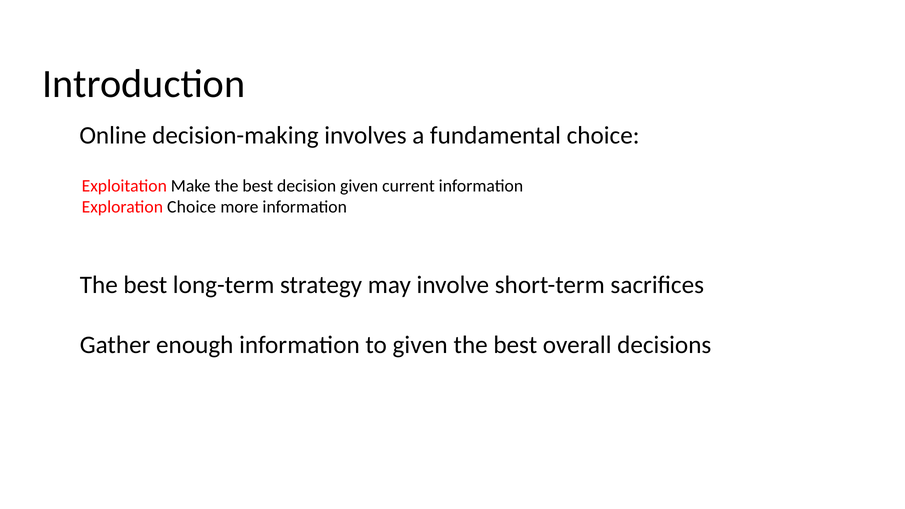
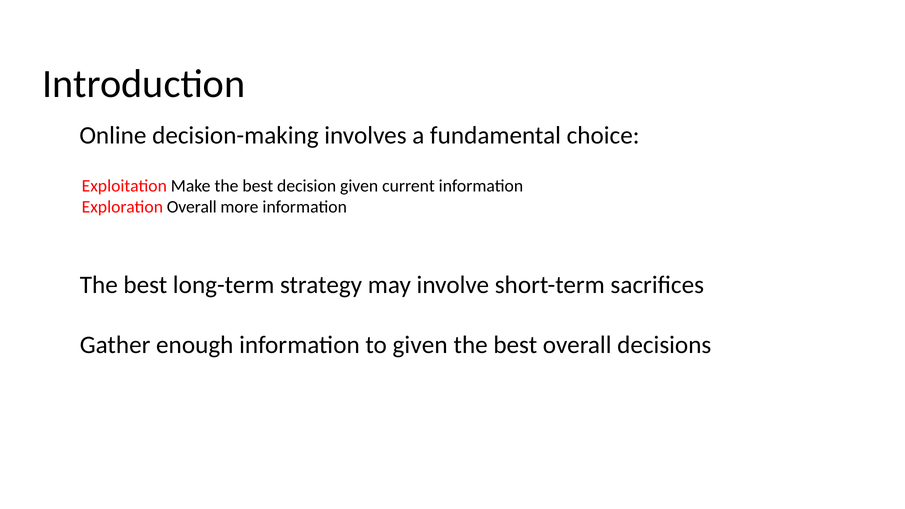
Exploration Choice: Choice -> Overall
